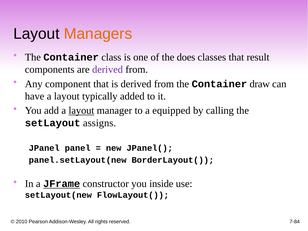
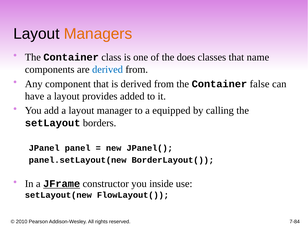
result: result -> name
derived at (108, 70) colour: purple -> blue
draw: draw -> false
typically: typically -> provides
layout at (81, 111) underline: present -> none
assigns: assigns -> borders
